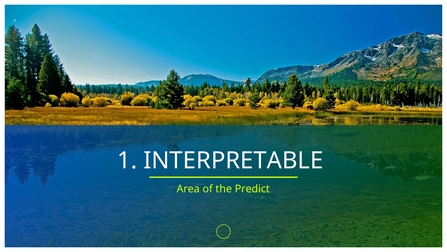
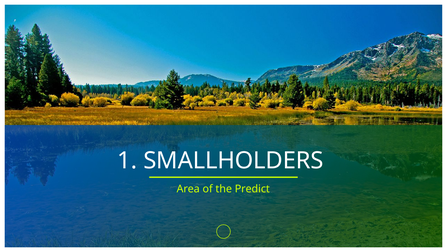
INTERPRETABLE: INTERPRETABLE -> SMALLHOLDERS
